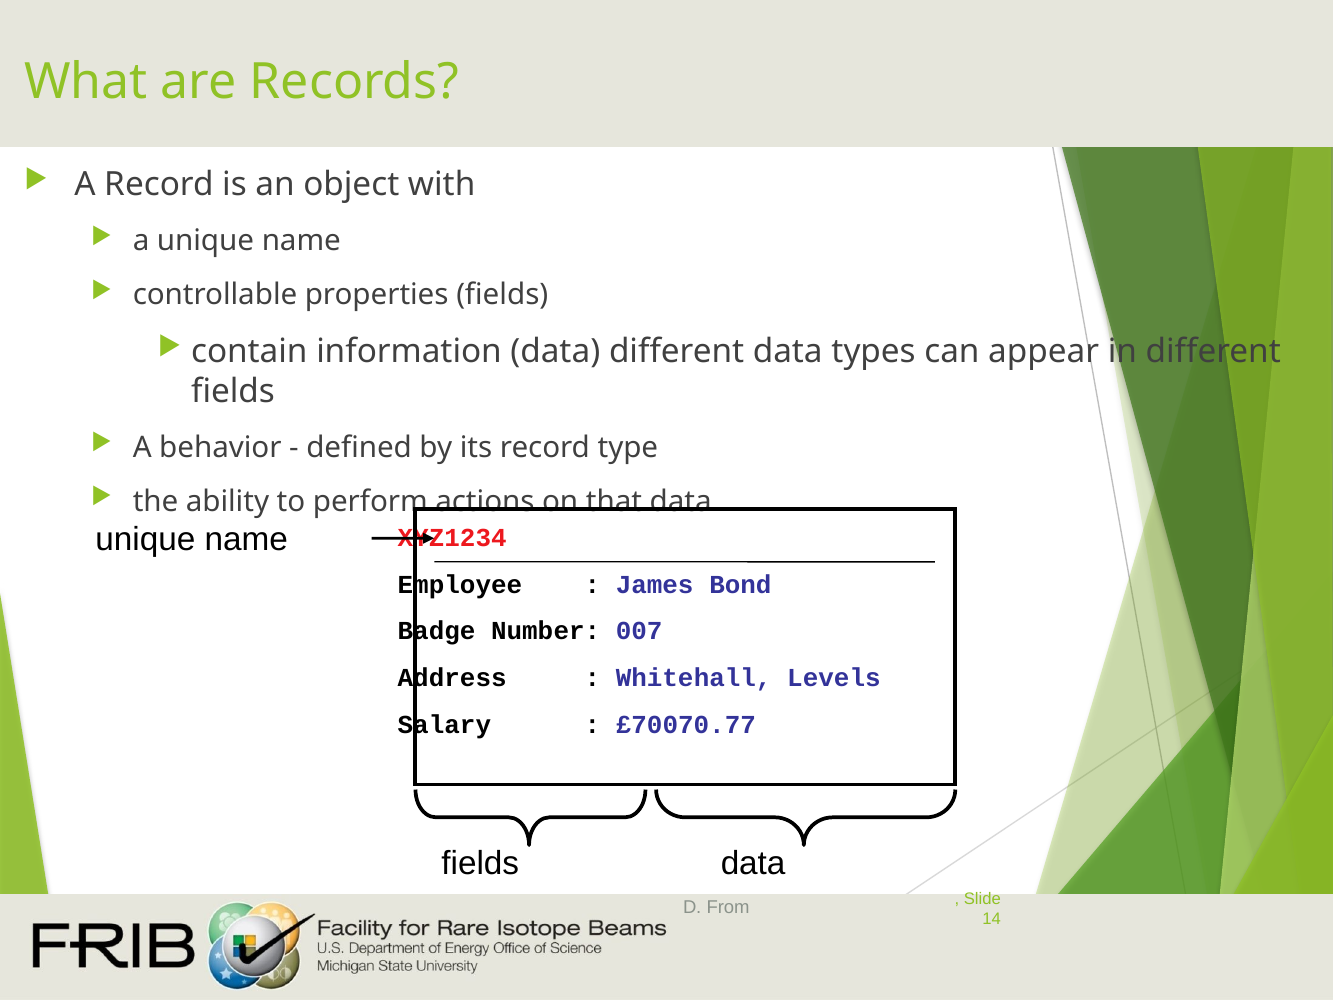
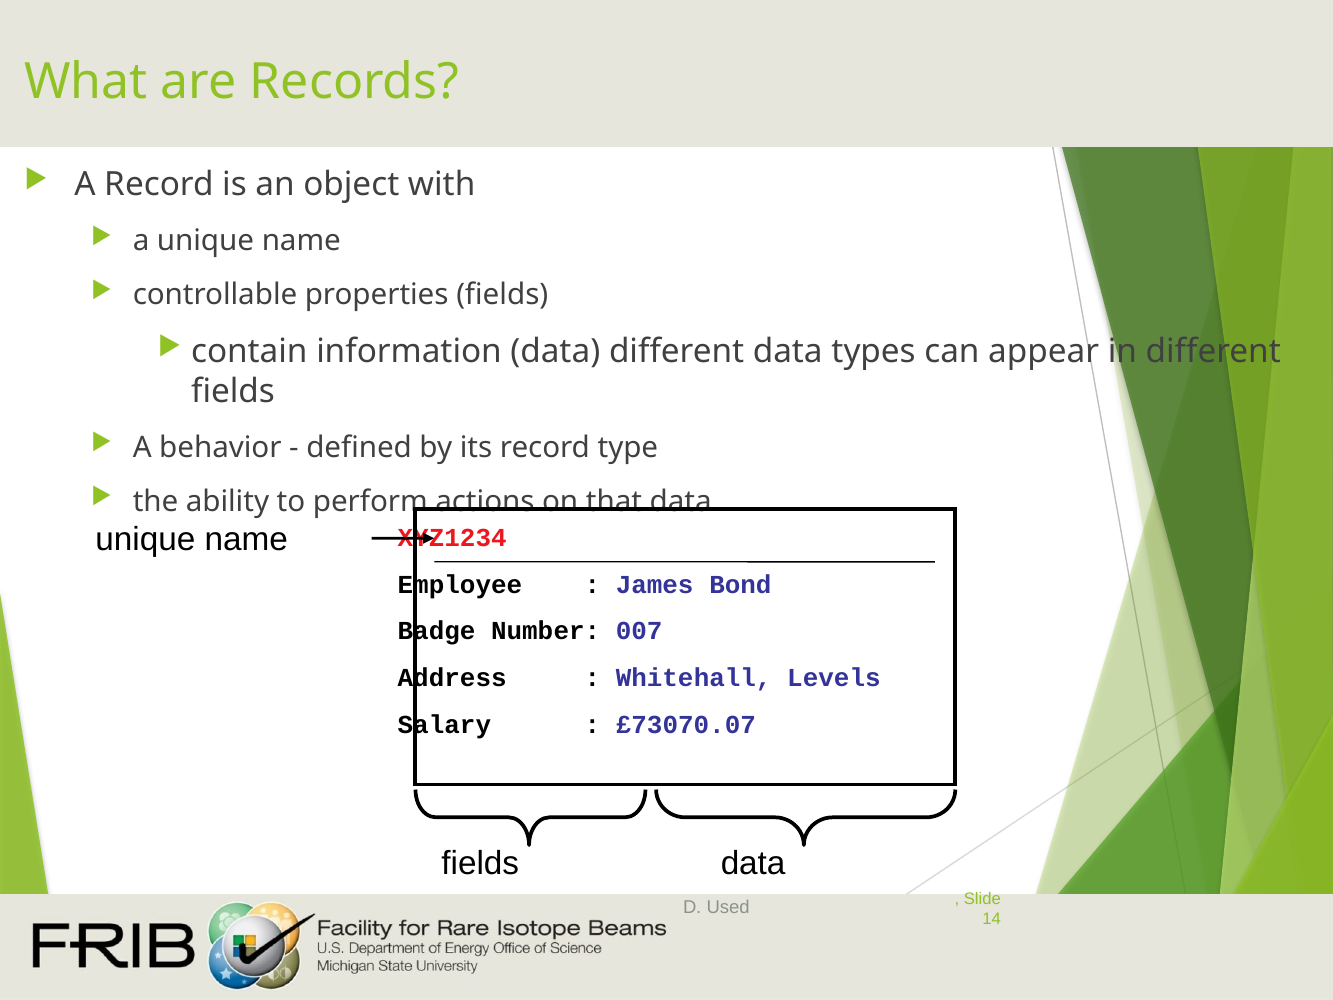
£70070.77: £70070.77 -> £73070.07
From: From -> Used
